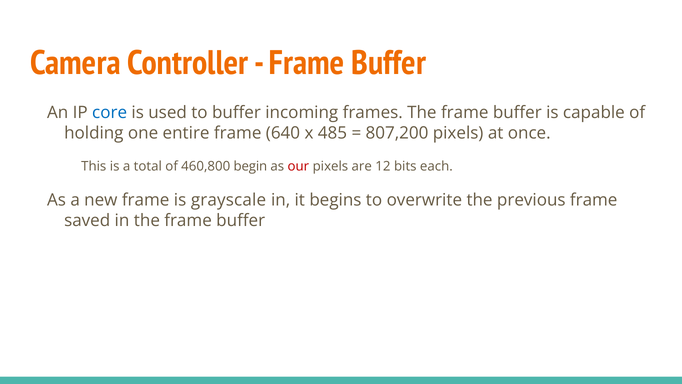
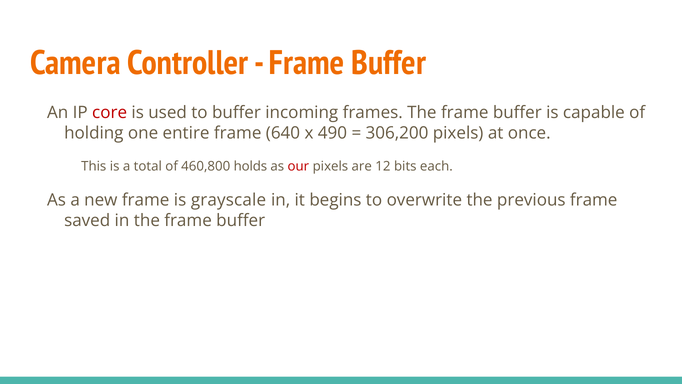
core colour: blue -> red
485: 485 -> 490
807,200: 807,200 -> 306,200
begin: begin -> holds
